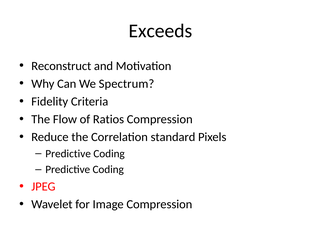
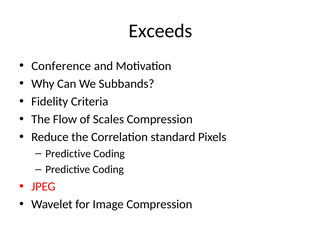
Reconstruct: Reconstruct -> Conference
Spectrum: Spectrum -> Subbands
Ratios: Ratios -> Scales
